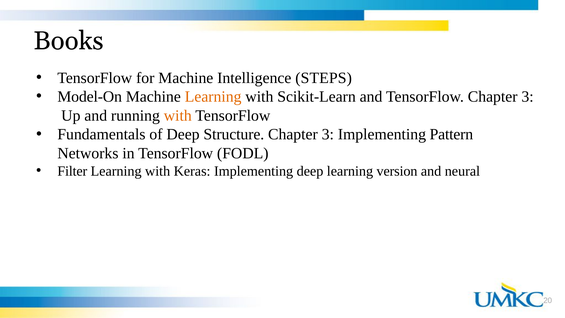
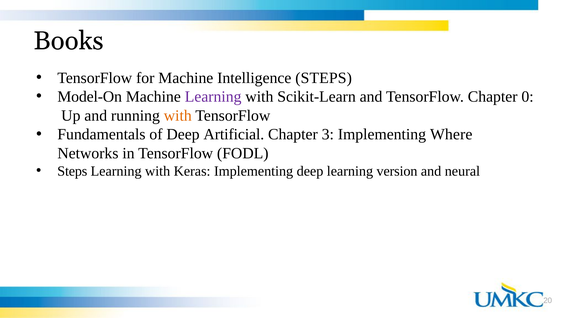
Learning at (213, 97) colour: orange -> purple
TensorFlow Chapter 3: 3 -> 0
Structure: Structure -> Artificial
Pattern: Pattern -> Where
Filter at (72, 171): Filter -> Steps
